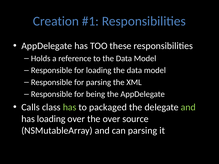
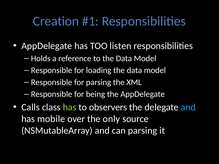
these: these -> listen
packaged: packaged -> observers
and at (188, 107) colour: light green -> light blue
has loading: loading -> mobile
the over: over -> only
